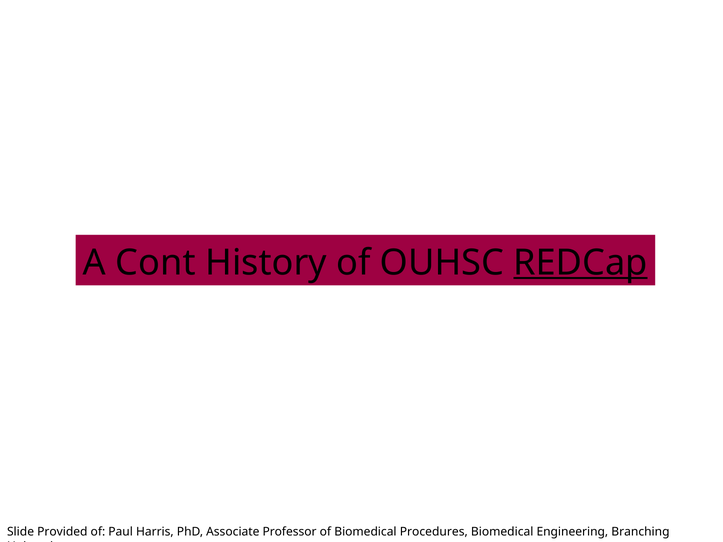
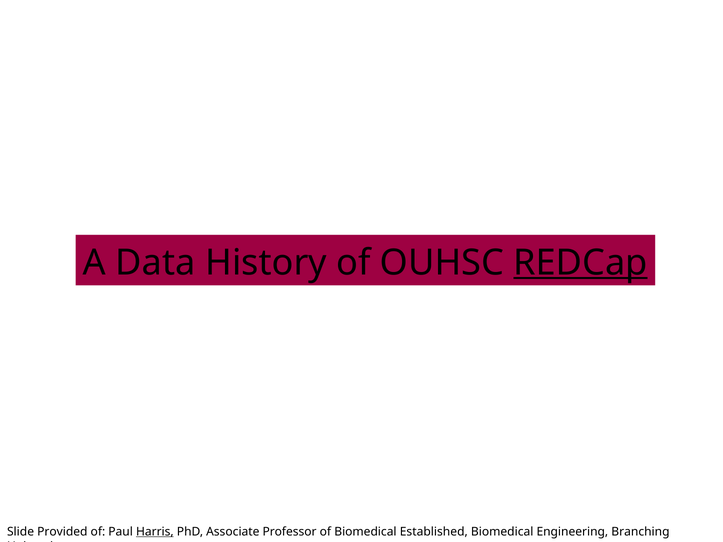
Cont: Cont -> Data
Harris underline: none -> present
Procedures: Procedures -> Established
